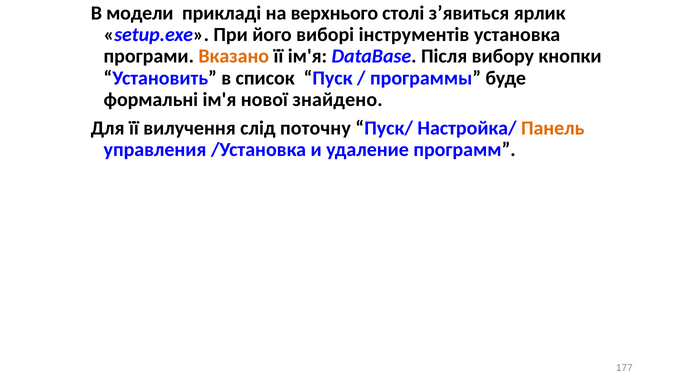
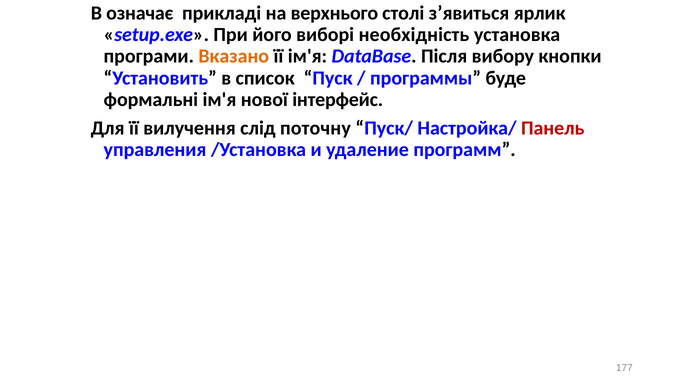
модели: модели -> означає
інструментів: інструментів -> необхідність
знайдено: знайдено -> інтерфейс
Панель colour: orange -> red
